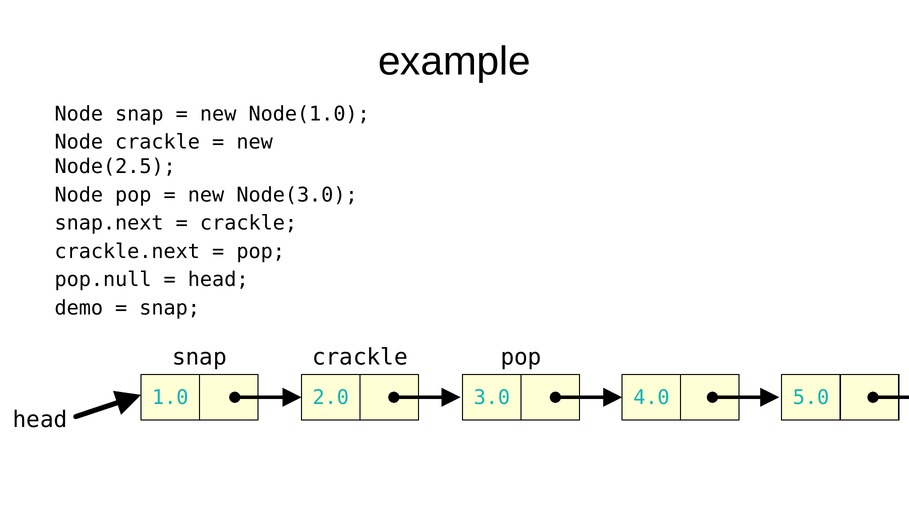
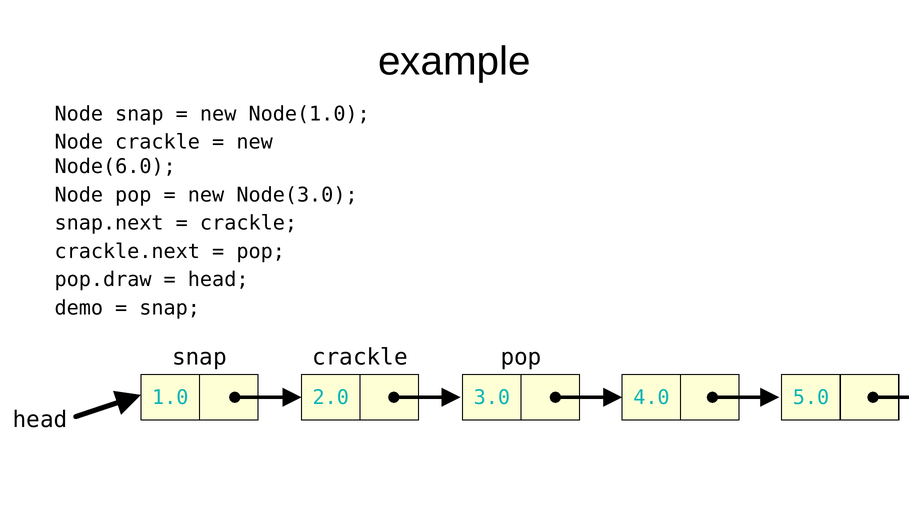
Node(2.5: Node(2.5 -> Node(6.0
pop.null: pop.null -> pop.draw
